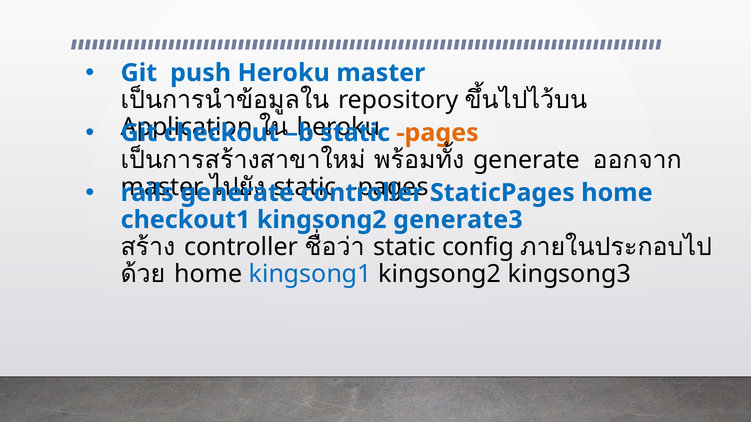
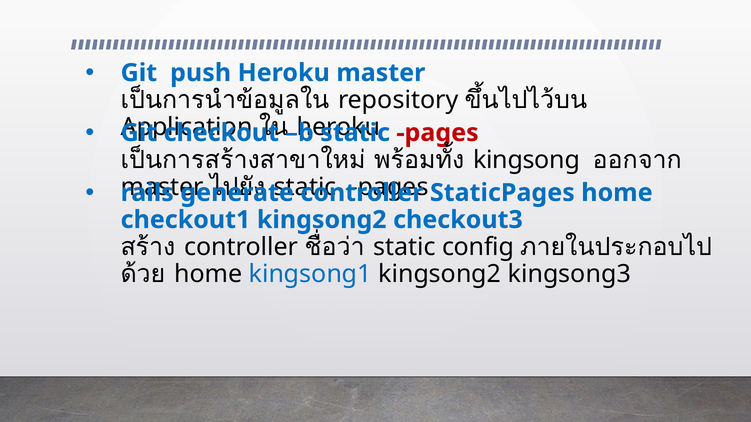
pages at (438, 133) colour: orange -> red
generate at (526, 160): generate -> kingsong
generate3: generate3 -> checkout3
